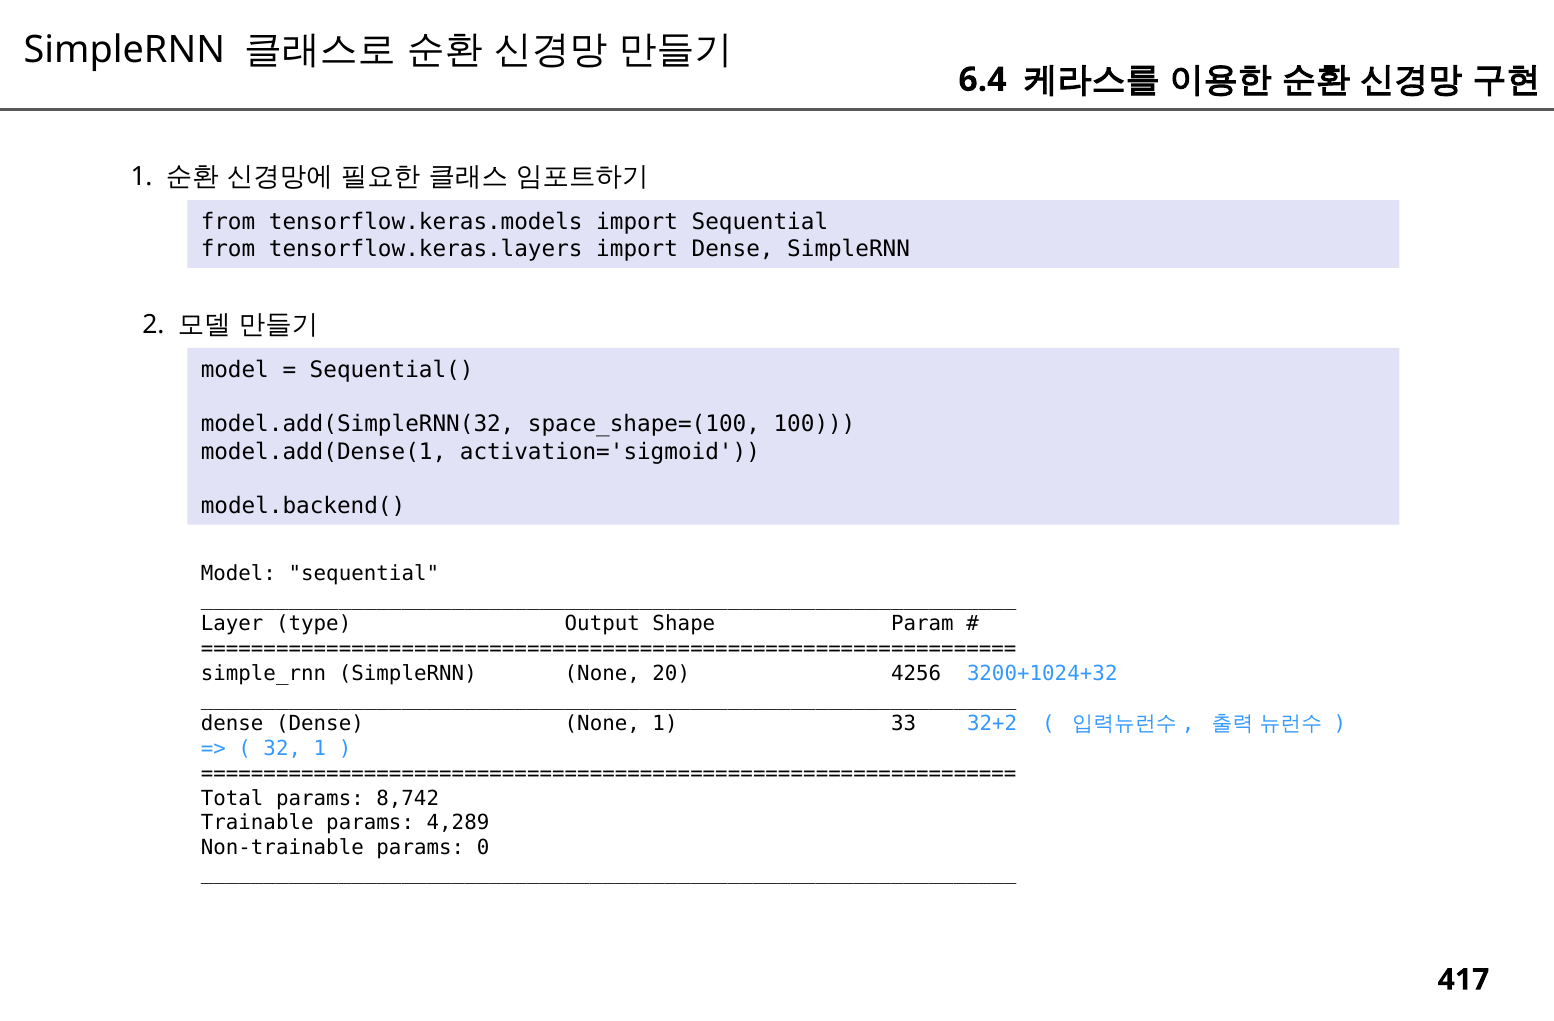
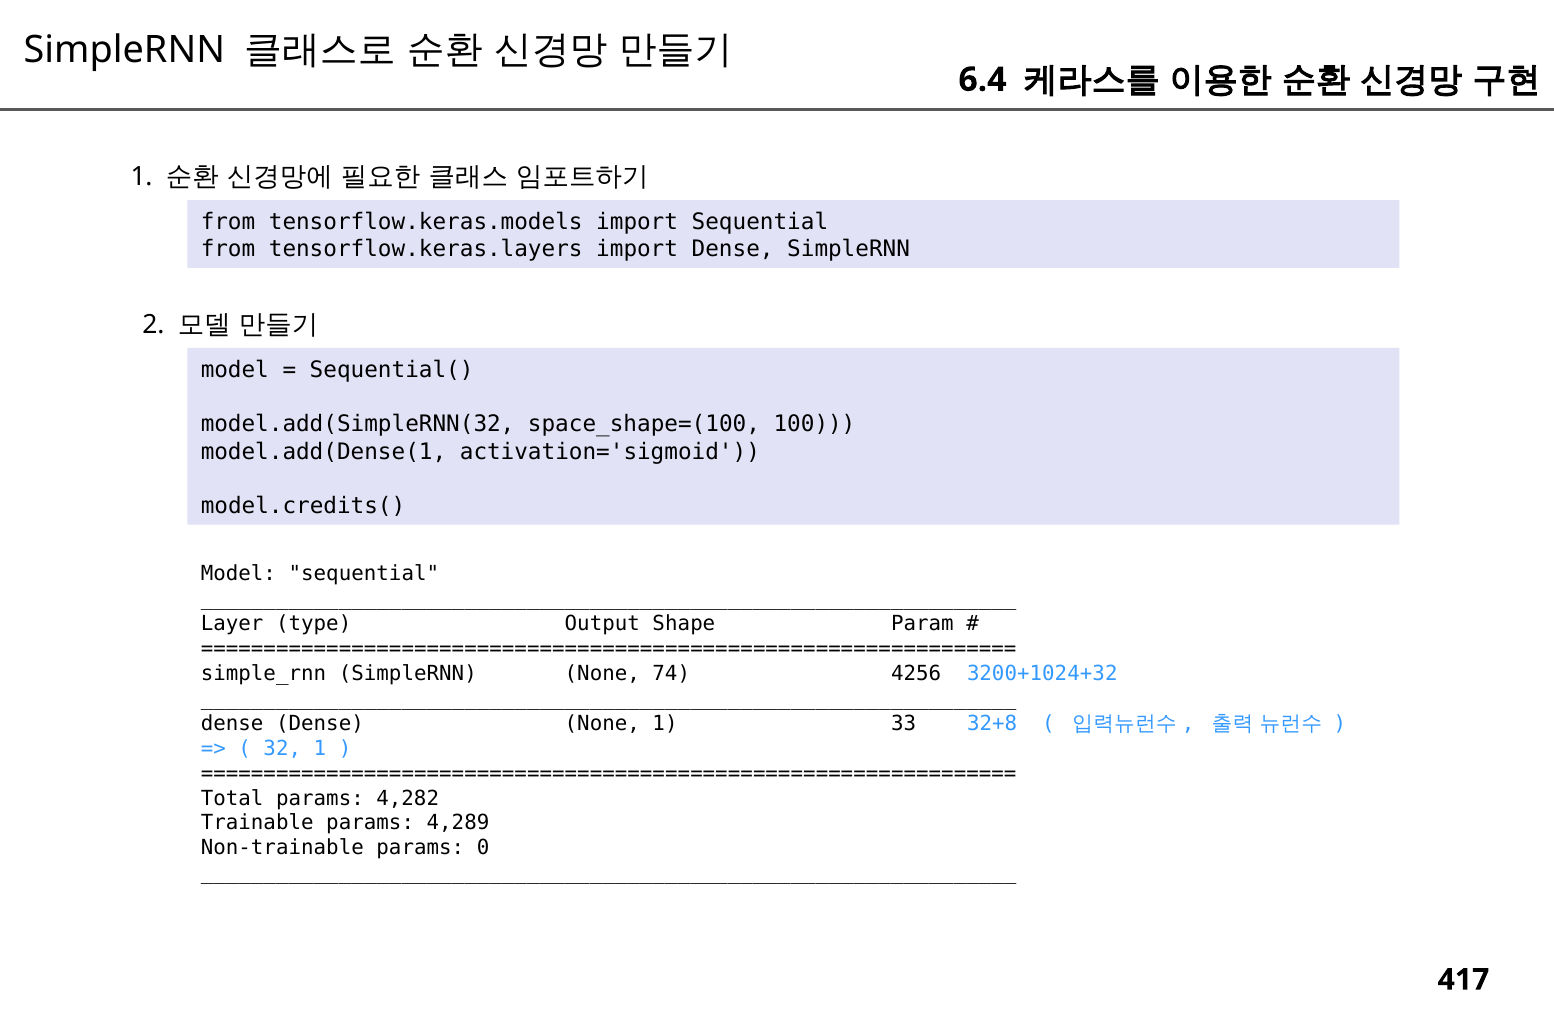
model.backend(: model.backend( -> model.credits(
20: 20 -> 74
32+2: 32+2 -> 32+8
8,742: 8,742 -> 4,282
